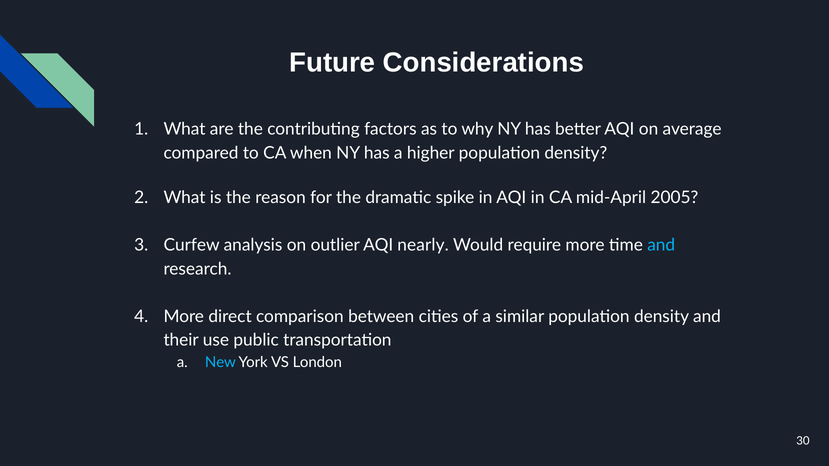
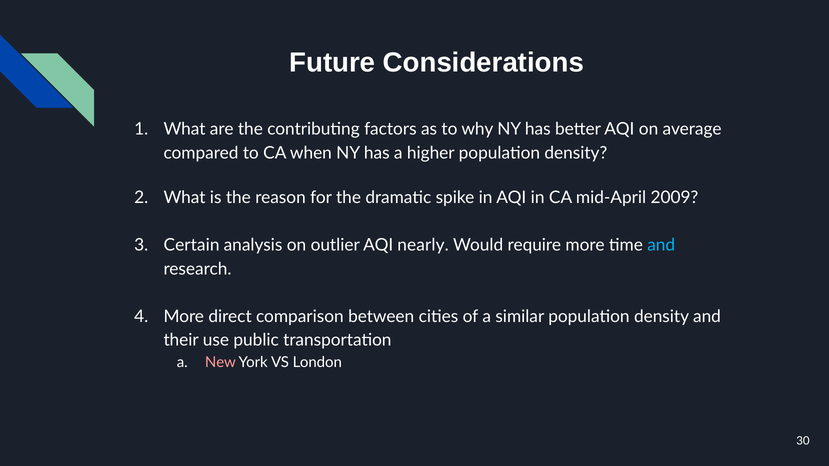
2005: 2005 -> 2009
Curfew: Curfew -> Certain
New colour: light blue -> pink
